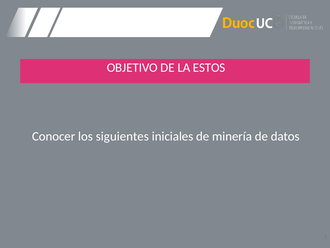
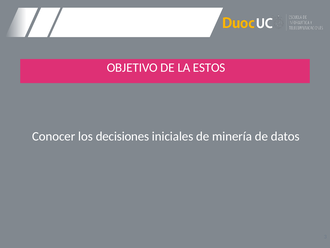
siguientes: siguientes -> decisiones
